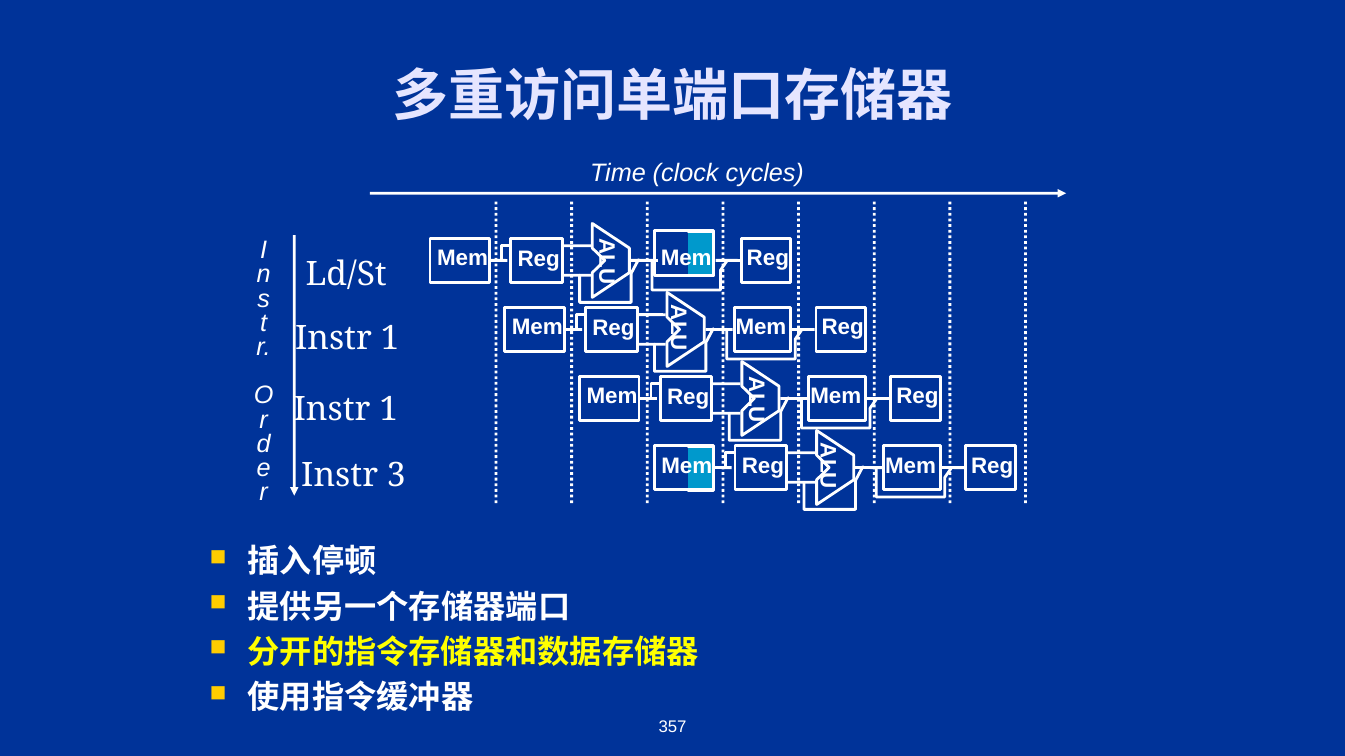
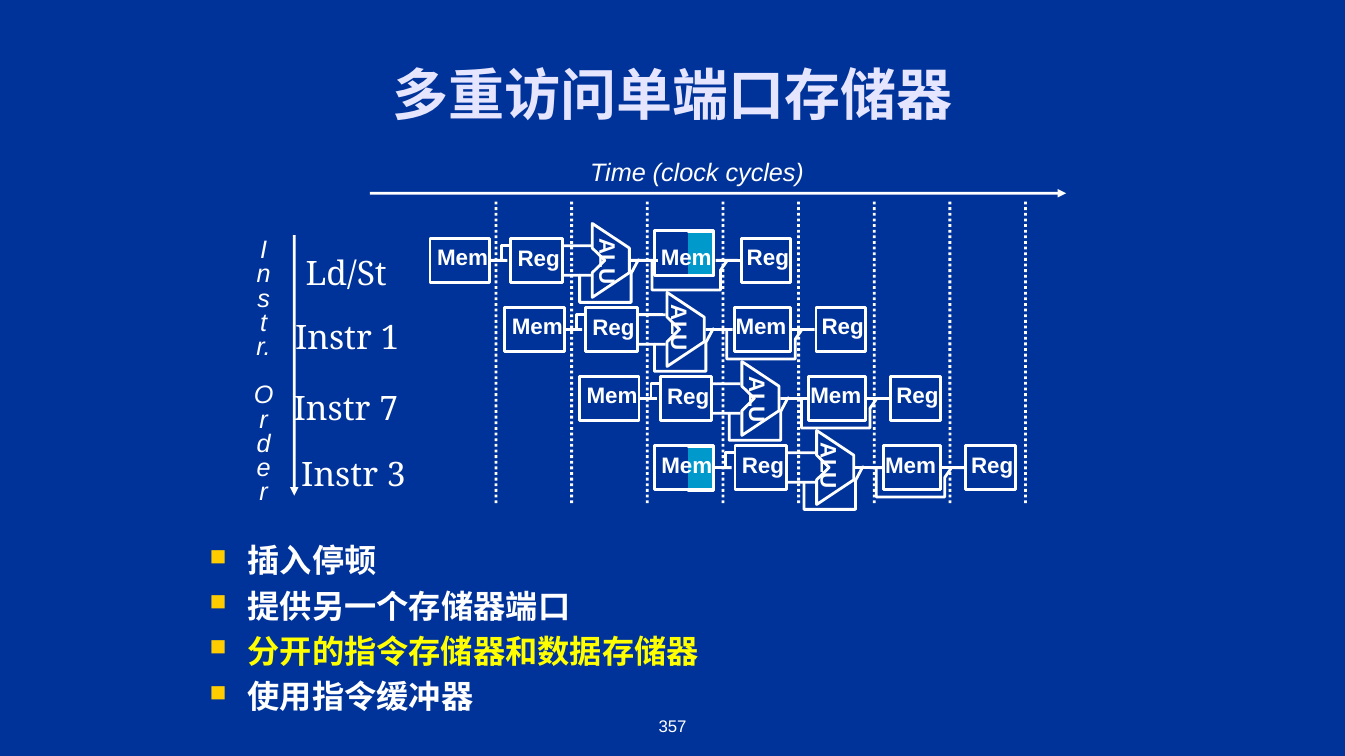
1 at (389, 410): 1 -> 7
